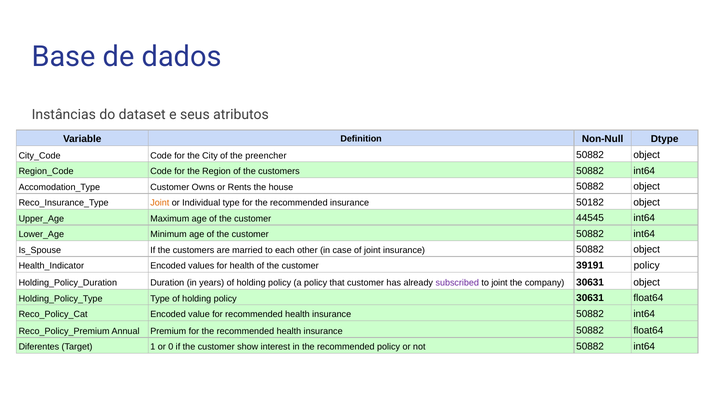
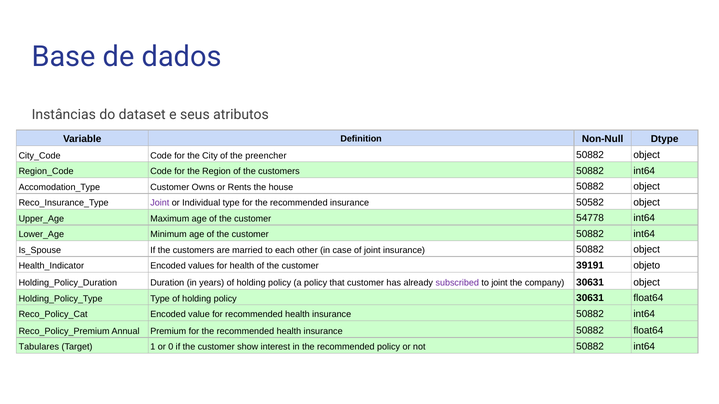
Joint at (160, 203) colour: orange -> purple
50182: 50182 -> 50582
44545: 44545 -> 54778
39191 policy: policy -> objeto
Diferentes: Diferentes -> Tabulares
